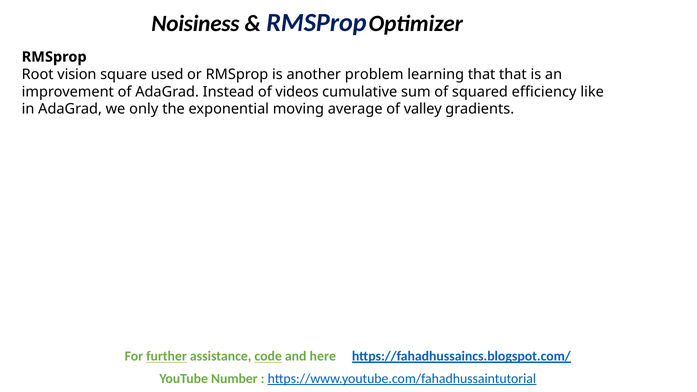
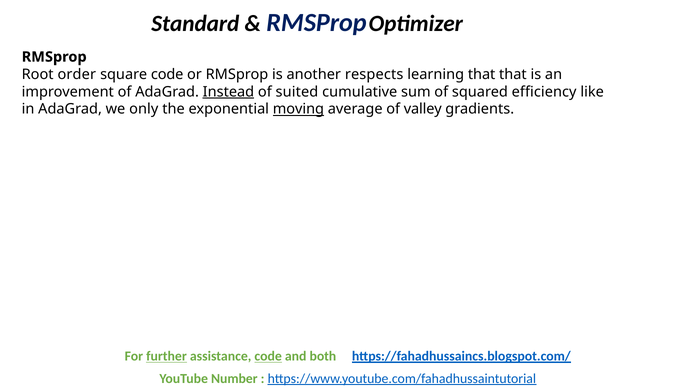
Noisiness: Noisiness -> Standard
vision: vision -> order
square used: used -> code
problem: problem -> respects
Instead underline: none -> present
videos: videos -> suited
moving underline: none -> present
here: here -> both
